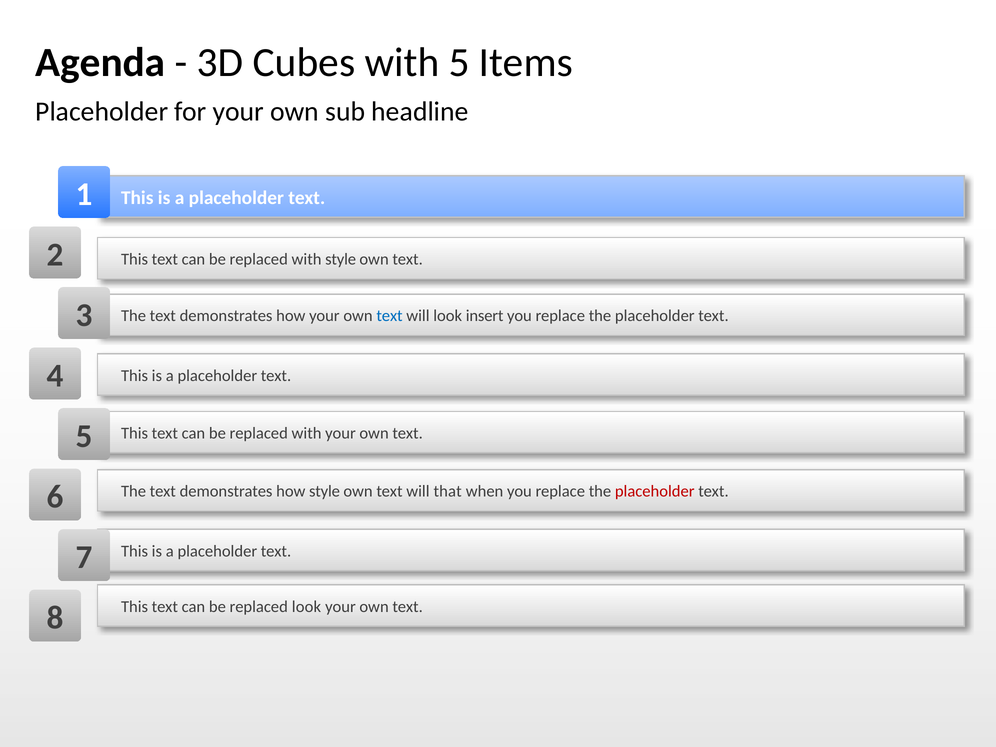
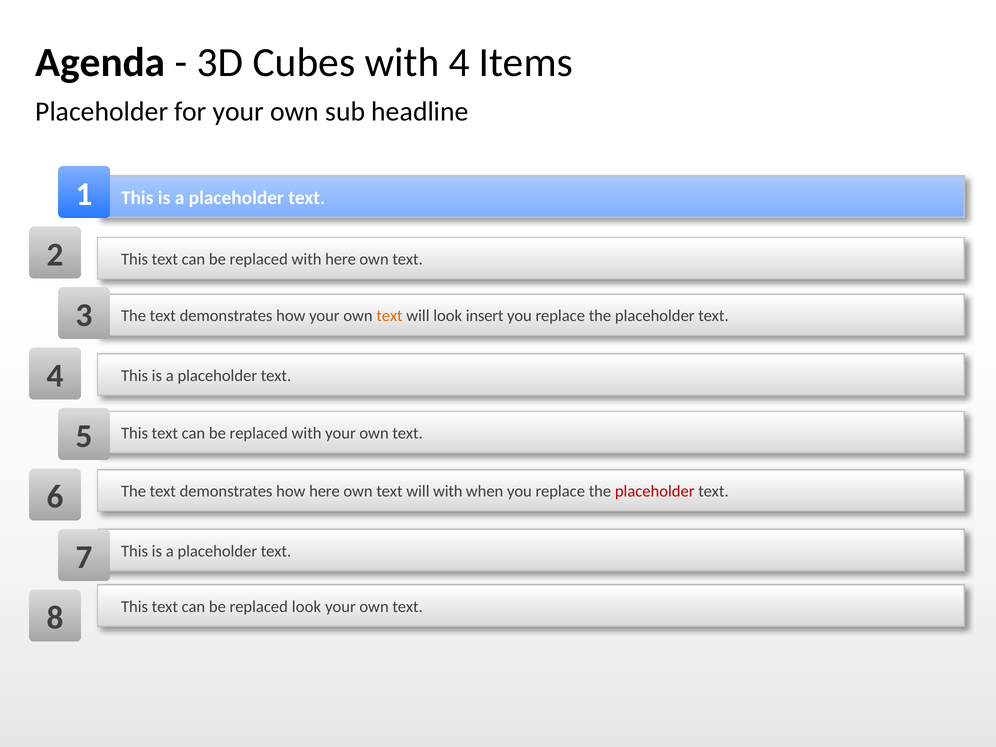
with 5: 5 -> 4
with style: style -> here
text at (390, 316) colour: blue -> orange
how style: style -> here
will that: that -> with
